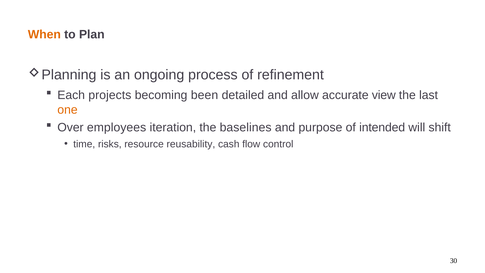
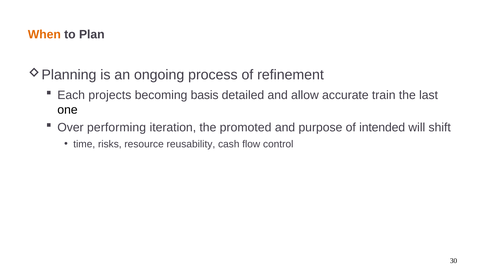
been: been -> basis
view: view -> train
one colour: orange -> black
employees: employees -> performing
baselines: baselines -> promoted
